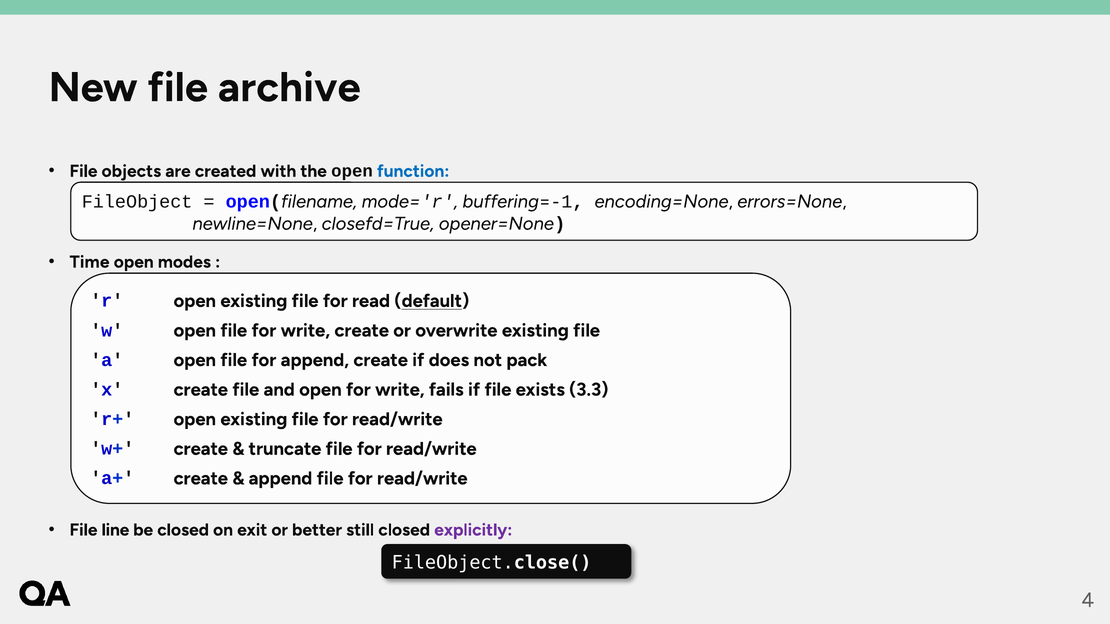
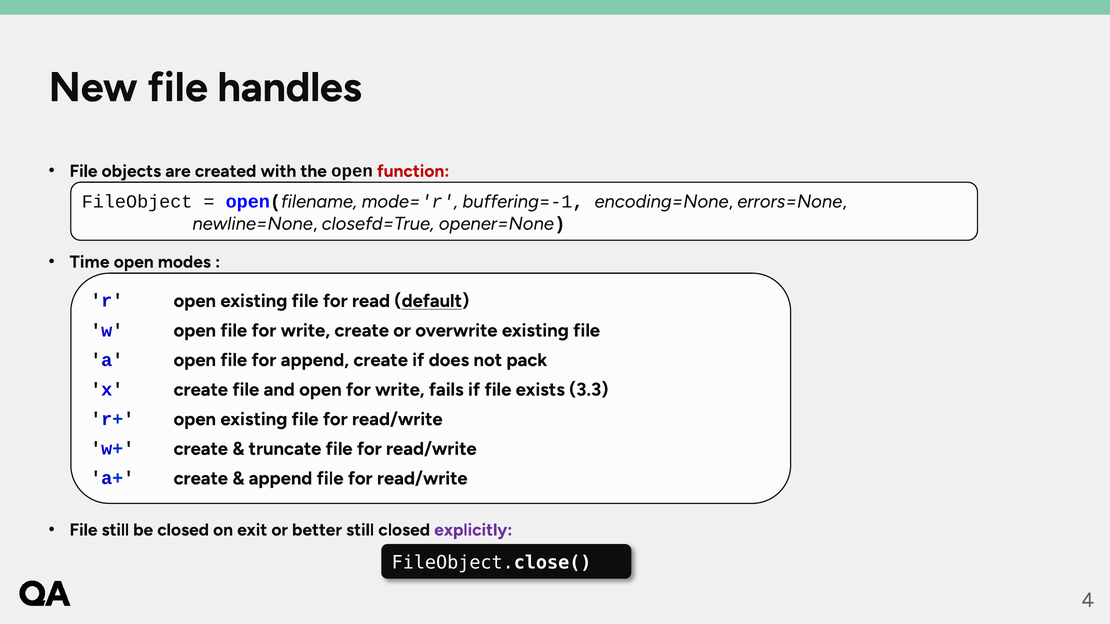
archive: archive -> handles
function colour: blue -> red
File line: line -> still
